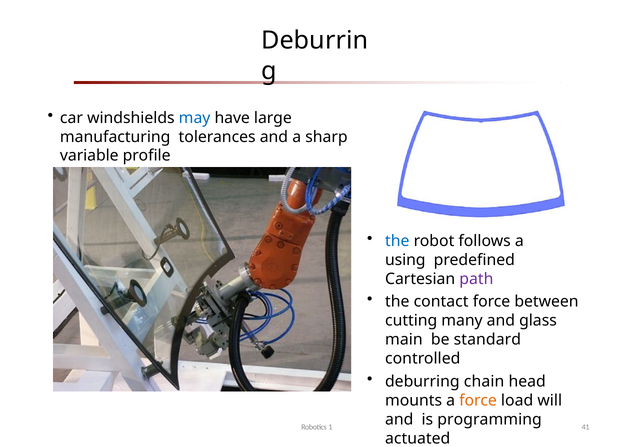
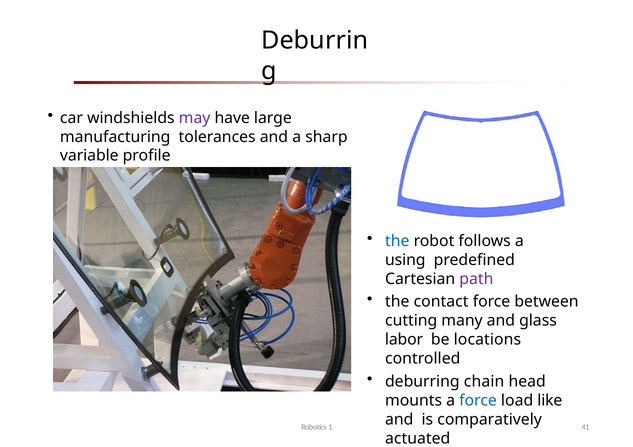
may colour: blue -> purple
main: main -> labor
standard: standard -> locations
force at (478, 401) colour: orange -> blue
will: will -> like
programming: programming -> comparatively
